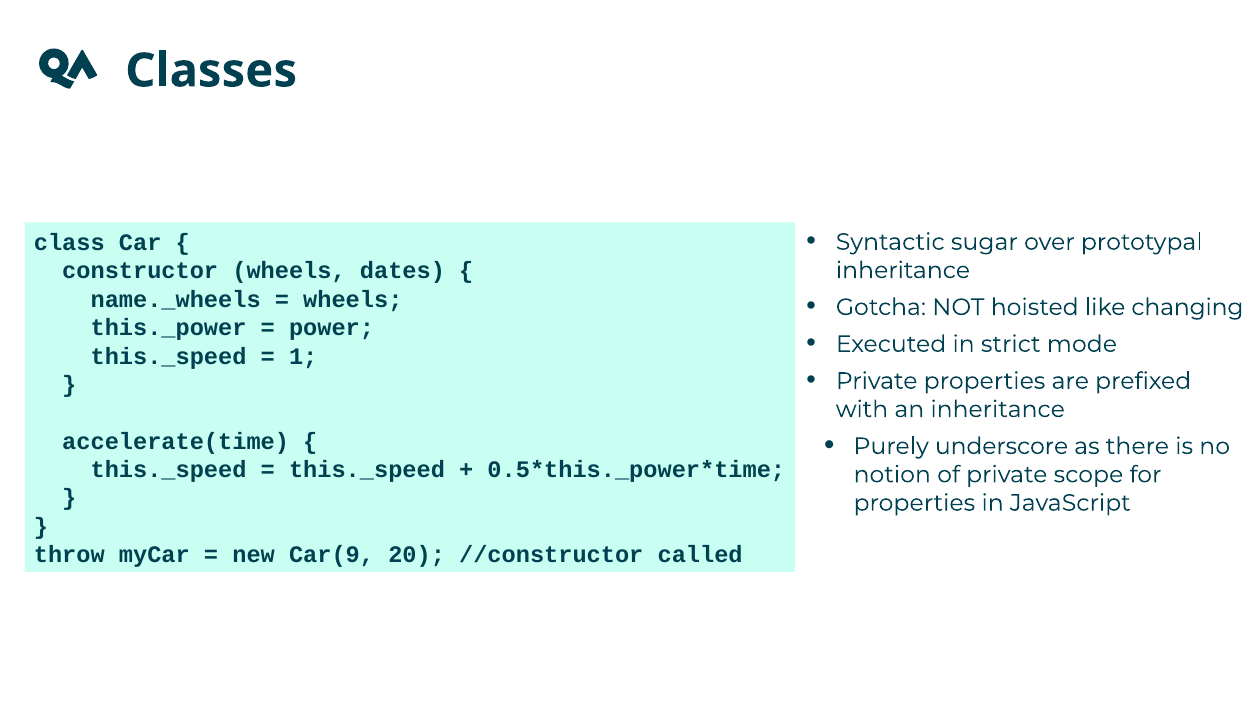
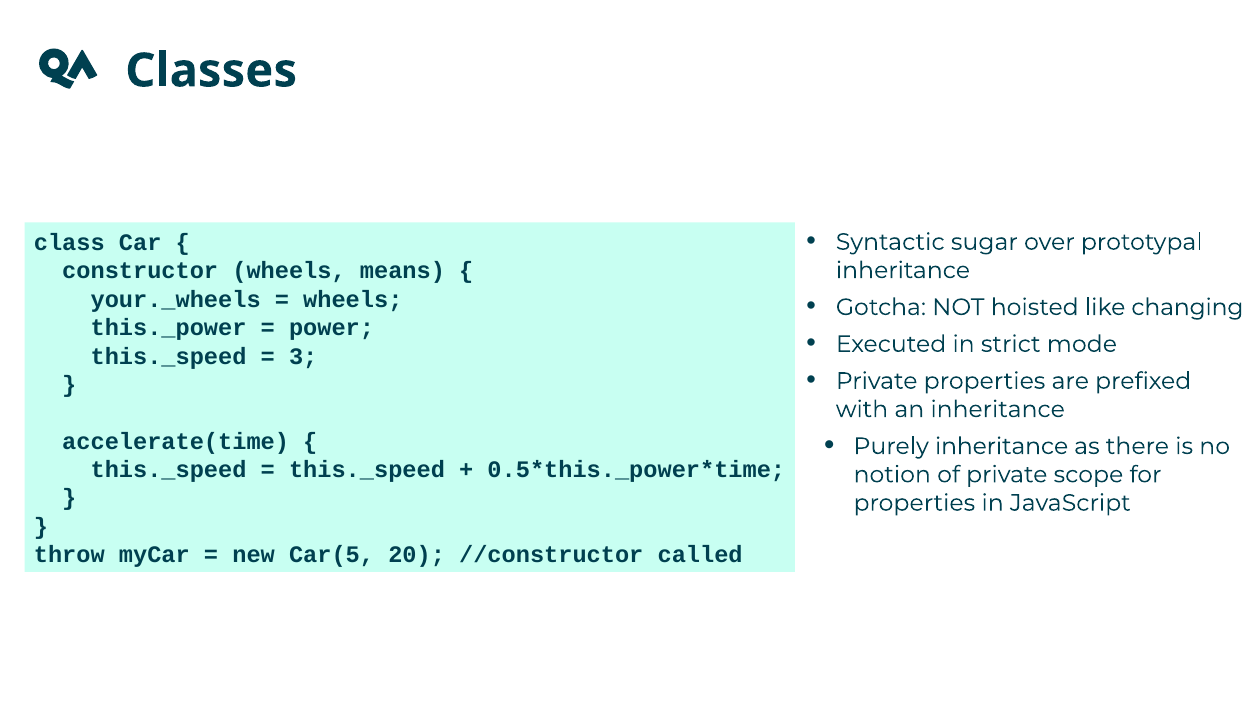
dates: dates -> means
name._wheels: name._wheels -> your._wheels
1: 1 -> 3
Purely underscore: underscore -> inheritance
Car(9: Car(9 -> Car(5
